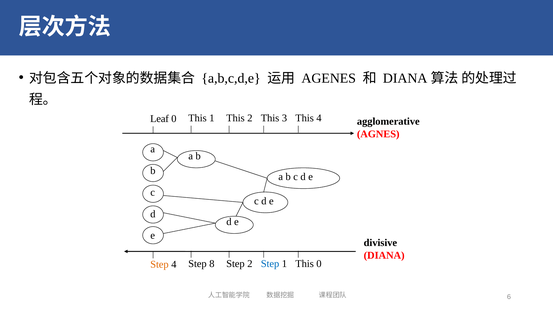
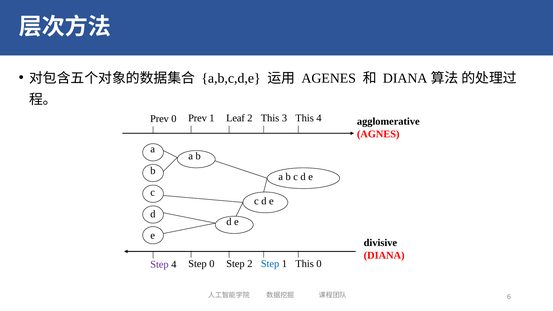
Leaf at (159, 119): Leaf -> Prev
0 This: This -> Prev
This at (235, 118): This -> Leaf
Step at (159, 265) colour: orange -> purple
Step 8: 8 -> 0
